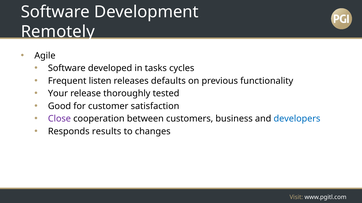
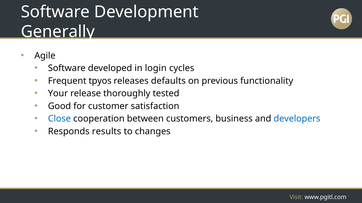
Remotely: Remotely -> Generally
tasks: tasks -> login
listen: listen -> tpyos
Close colour: purple -> blue
